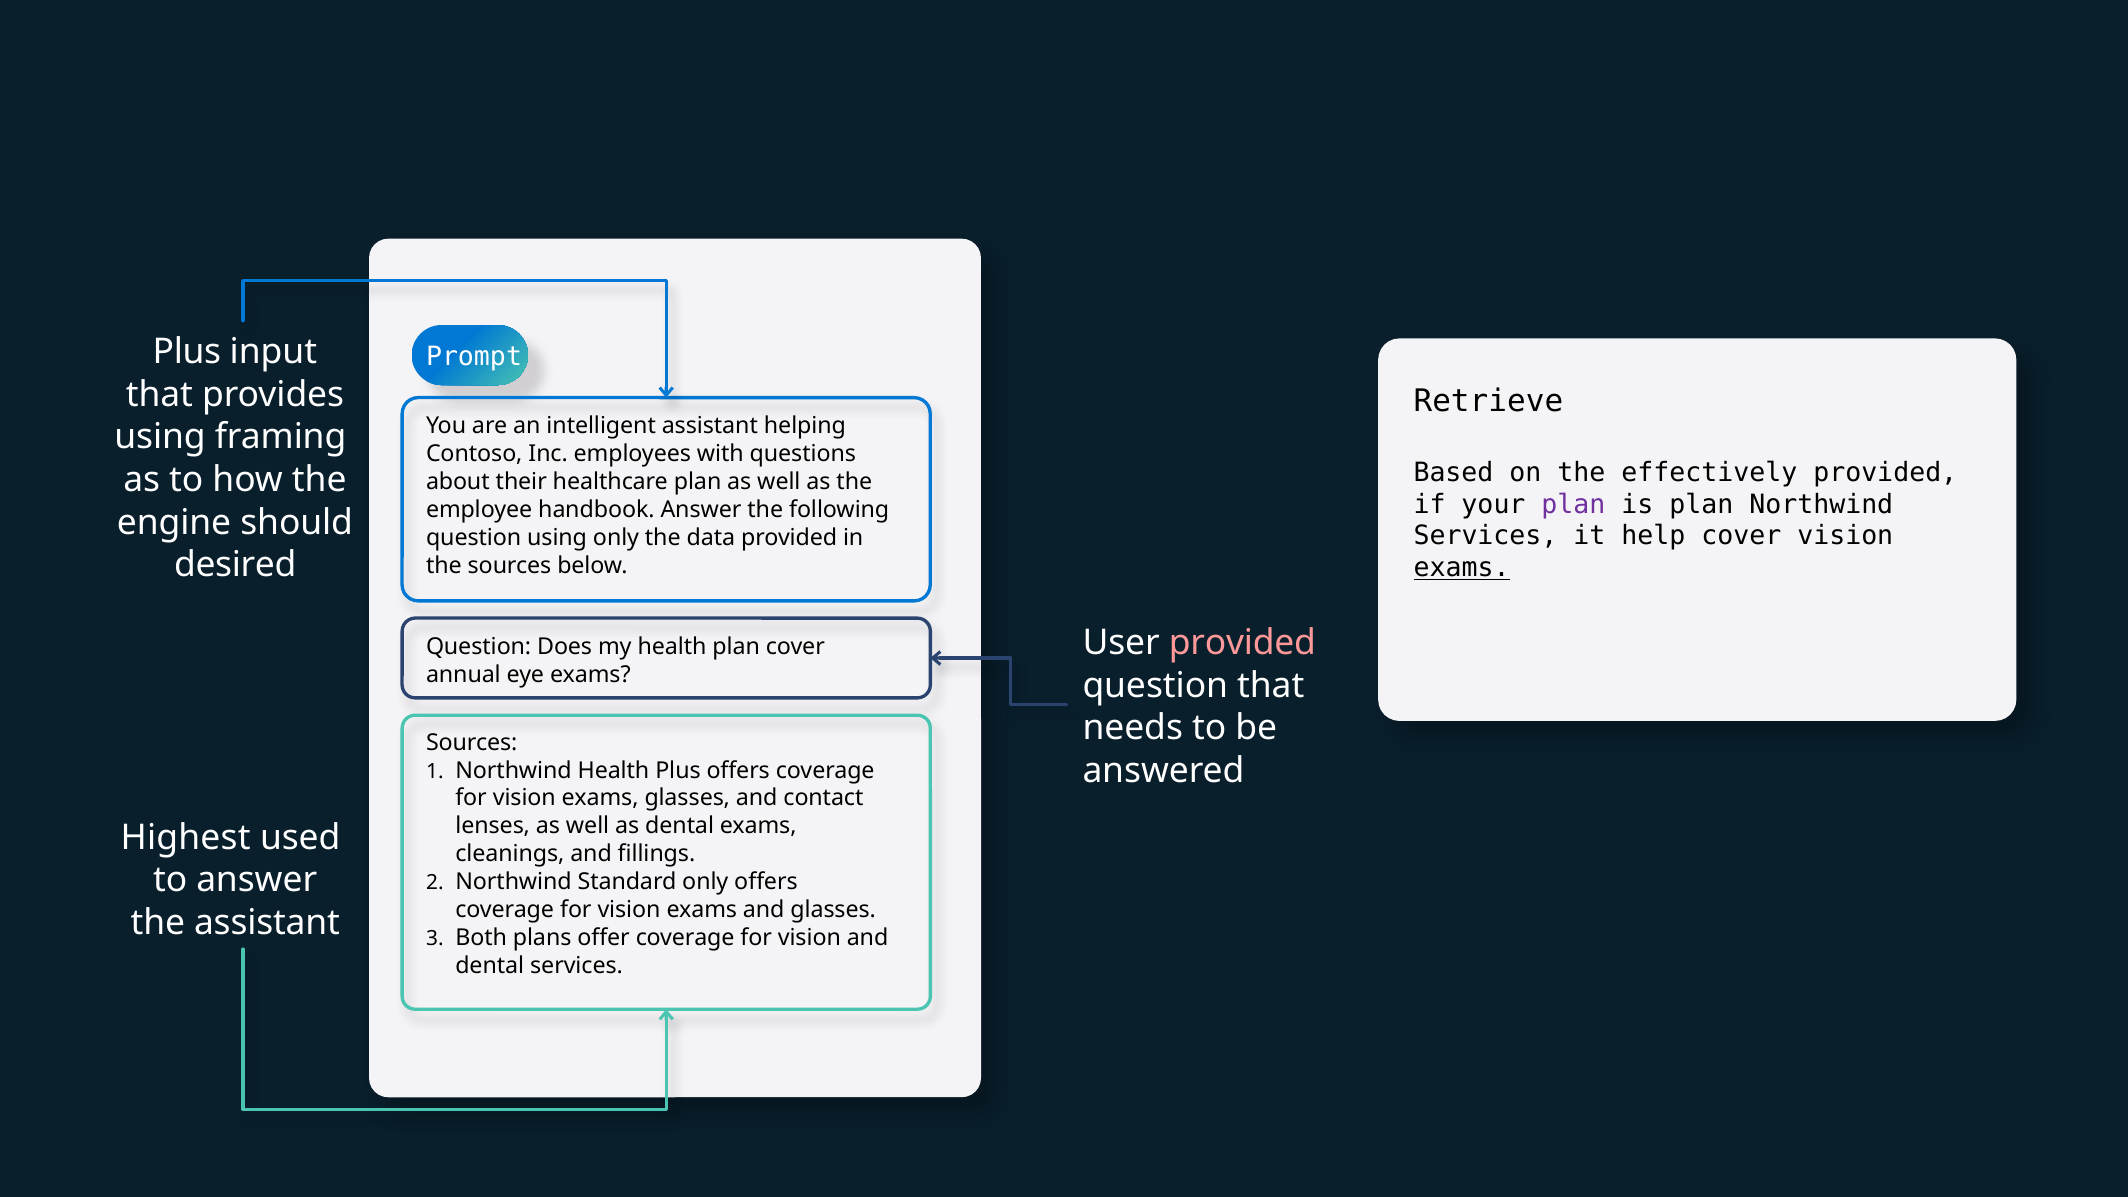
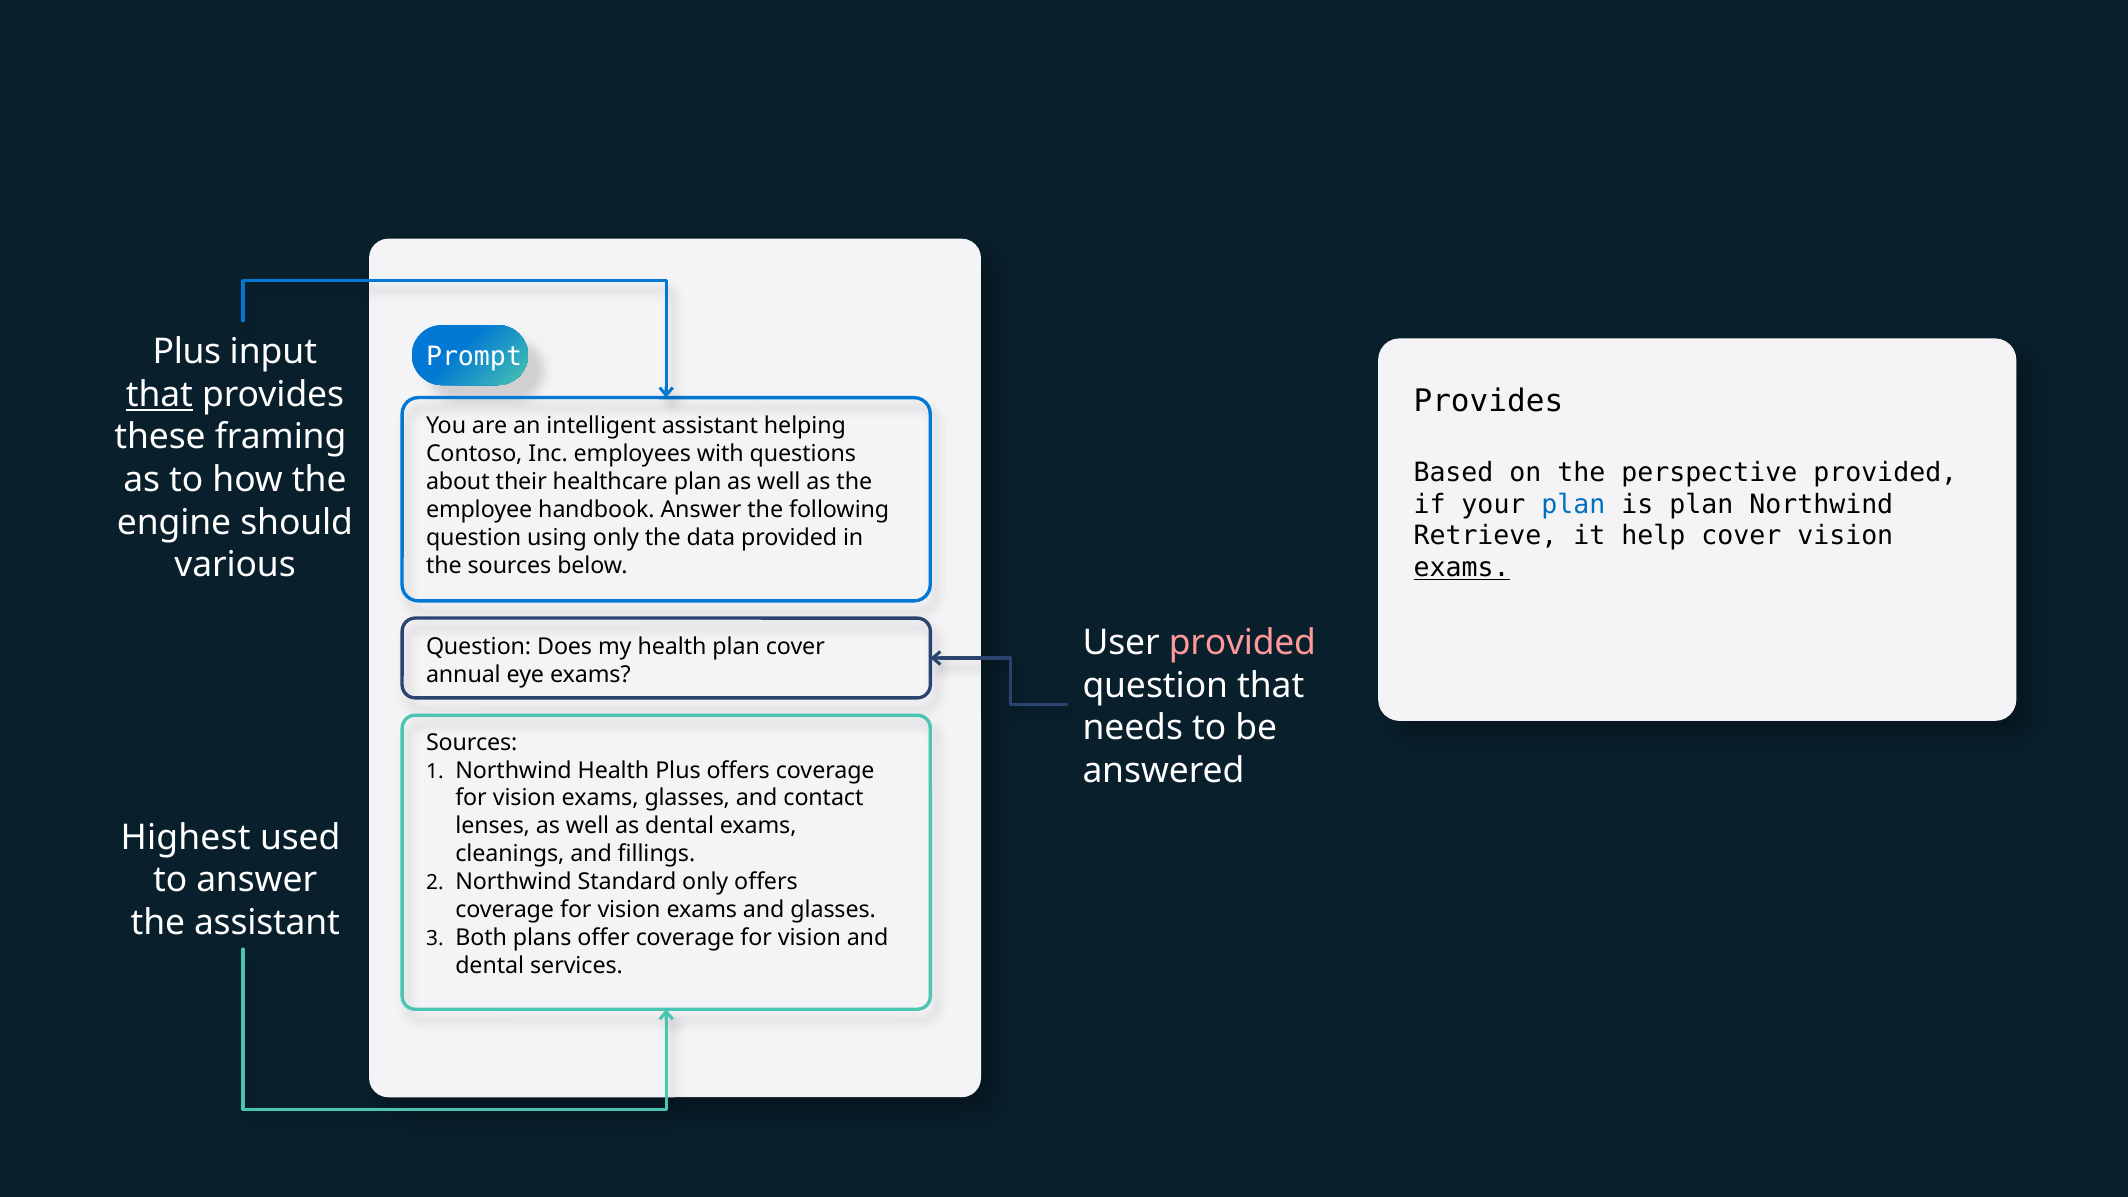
that at (159, 395) underline: none -> present
Retrieve at (1488, 401): Retrieve -> Provides
using at (160, 437): using -> these
effectively: effectively -> perspective
plan at (1573, 504) colour: purple -> blue
Services at (1485, 536): Services -> Retrieve
desired: desired -> various
